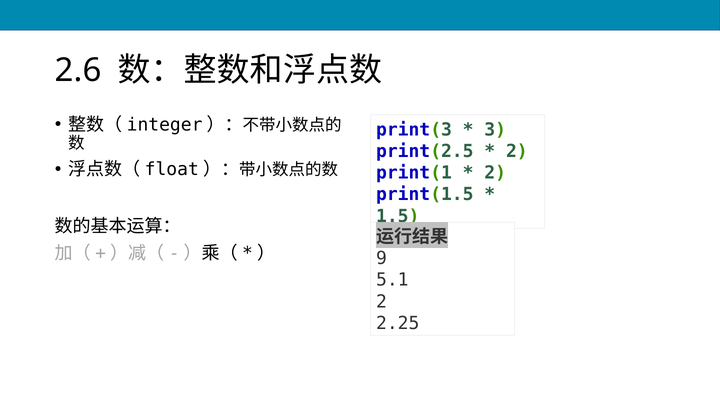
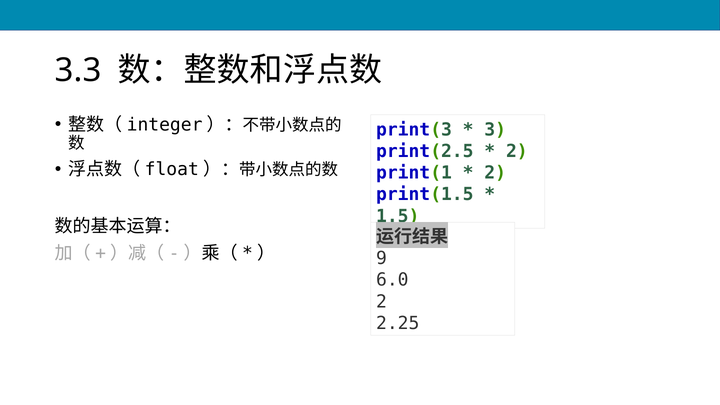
2.6: 2.6 -> 3.3
5.1: 5.1 -> 6.0
